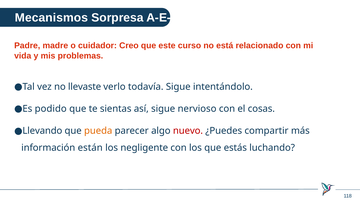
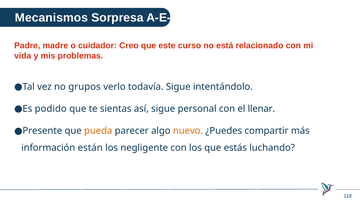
llevaste: llevaste -> grupos
nervioso: nervioso -> personal
cosas: cosas -> llenar
Llevando: Llevando -> Presente
nuevo colour: red -> orange
